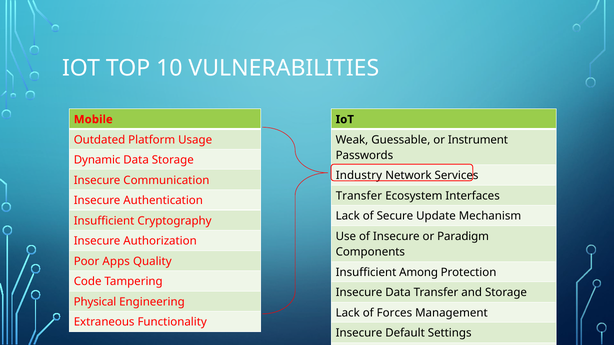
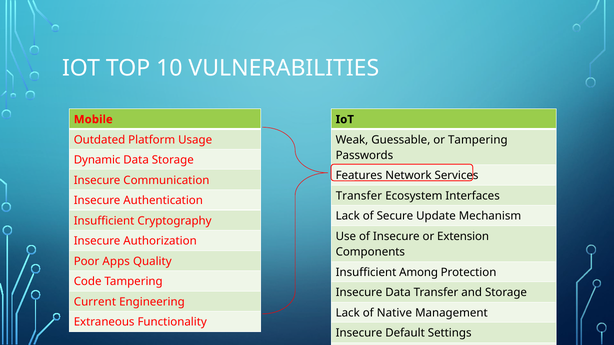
or Instrument: Instrument -> Tampering
Industry: Industry -> Features
Paradigm: Paradigm -> Extension
Physical at (95, 302): Physical -> Current
Forces: Forces -> Native
